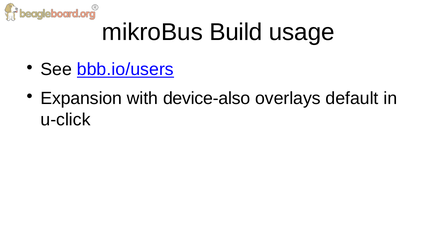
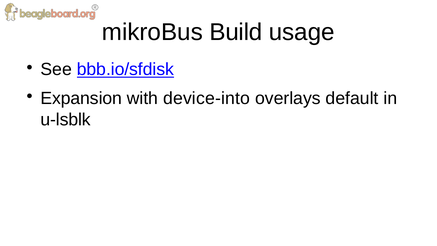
bbb.io/users: bbb.io/users -> bbb.io/sfdisk
device-also: device-also -> device-into
u-click: u-click -> u-lsblk
